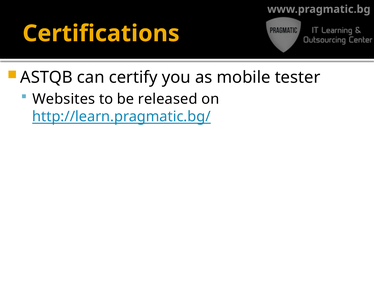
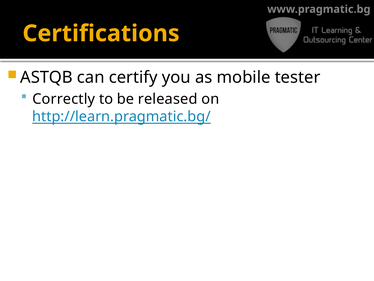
Websites: Websites -> Correctly
